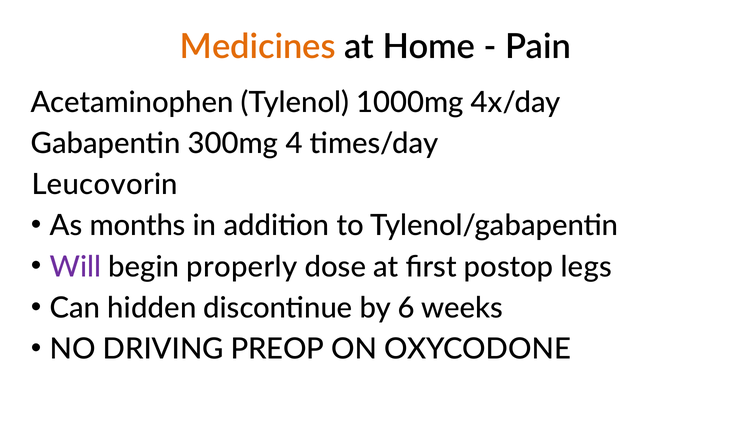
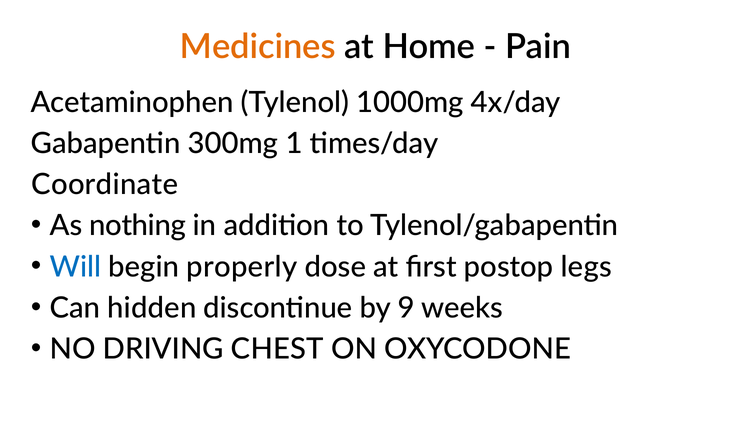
4: 4 -> 1
Leucovorin: Leucovorin -> Coordinate
months: months -> nothing
Will colour: purple -> blue
6: 6 -> 9
PREOP: PREOP -> CHEST
